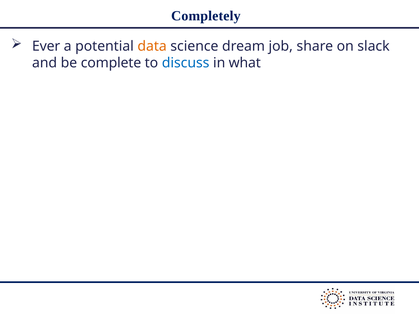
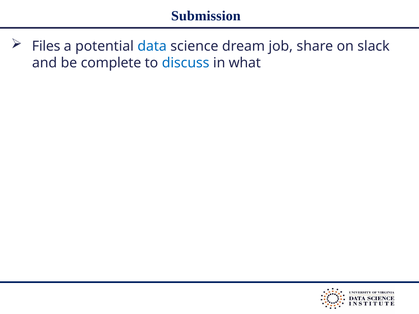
Completely: Completely -> Submission
Ever: Ever -> Files
data colour: orange -> blue
